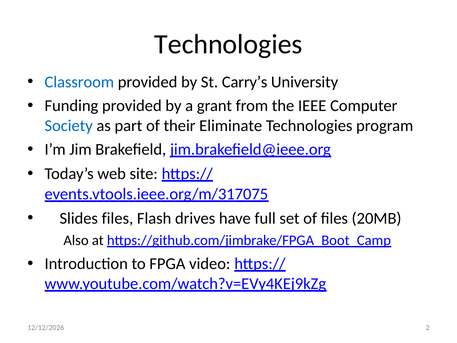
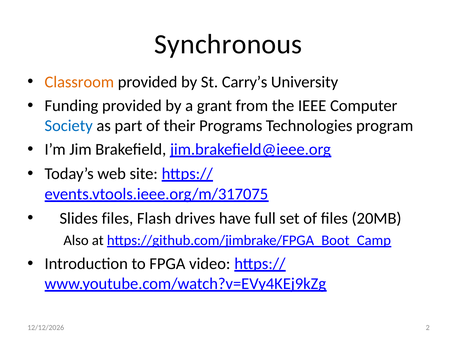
Technologies at (228, 44): Technologies -> Synchronous
Classroom colour: blue -> orange
Eliminate: Eliminate -> Programs
